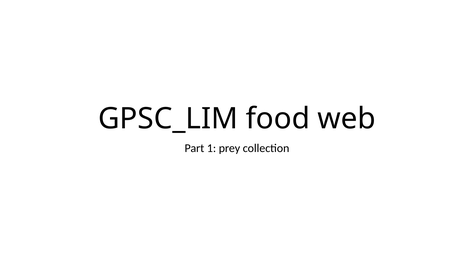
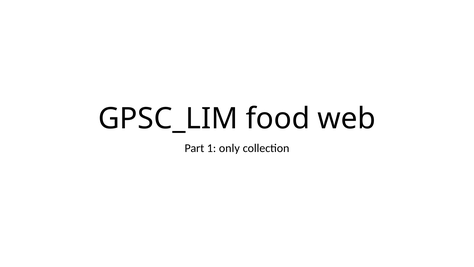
prey: prey -> only
